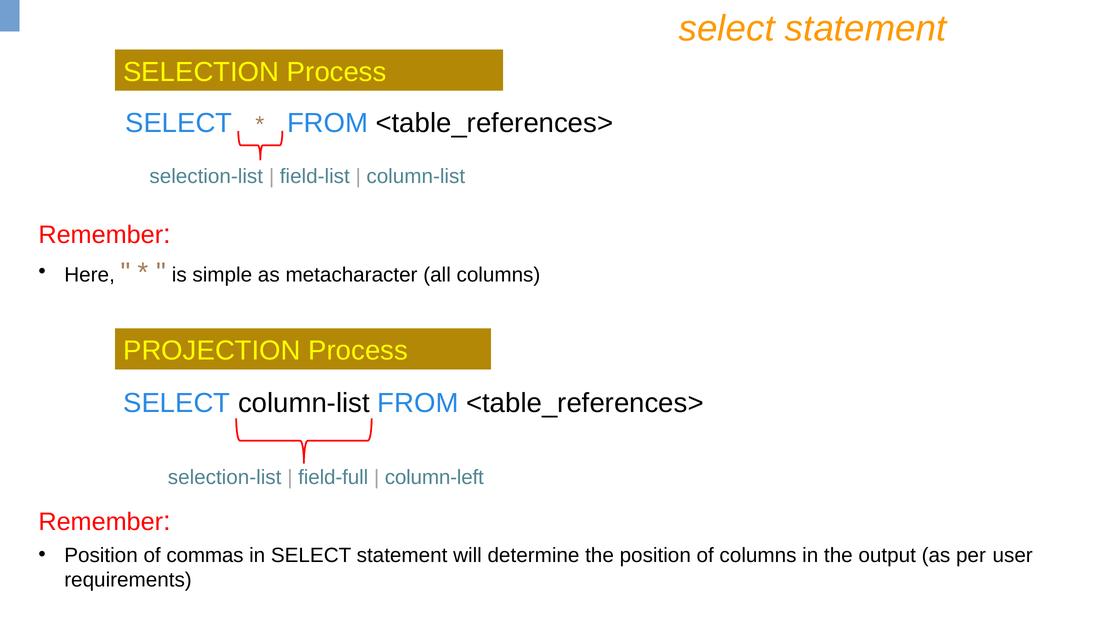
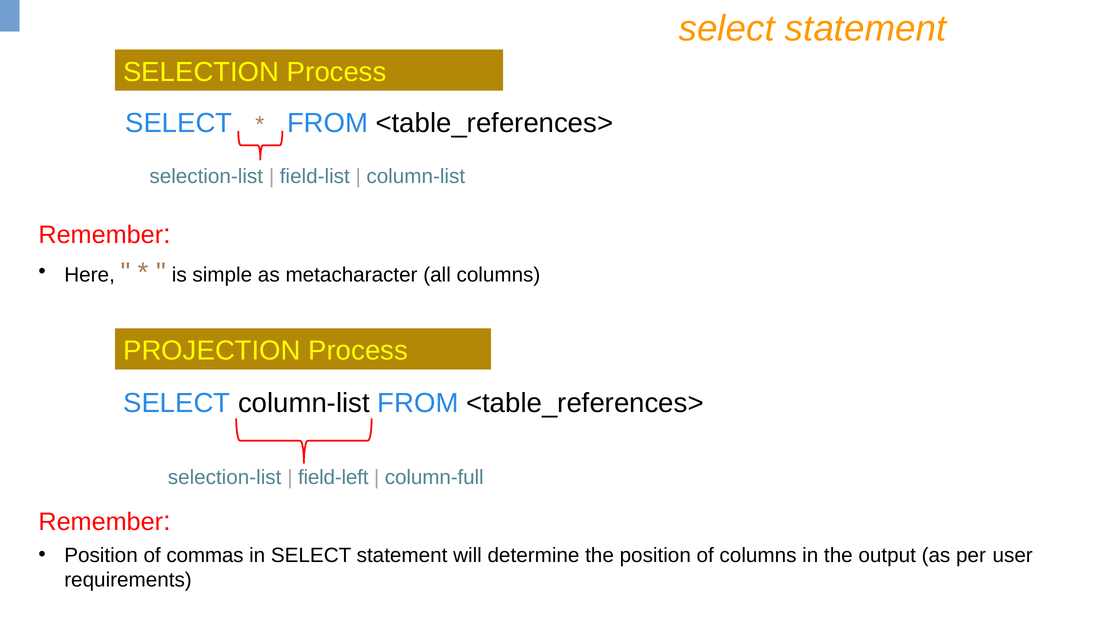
field-full: field-full -> field-left
column-left: column-left -> column-full
